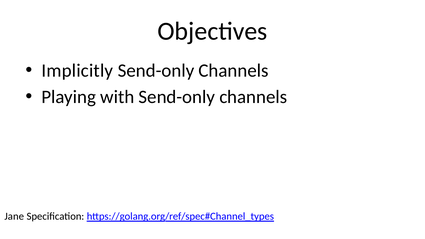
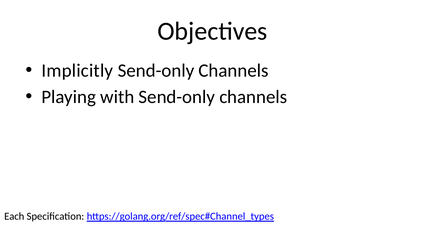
Jane: Jane -> Each
